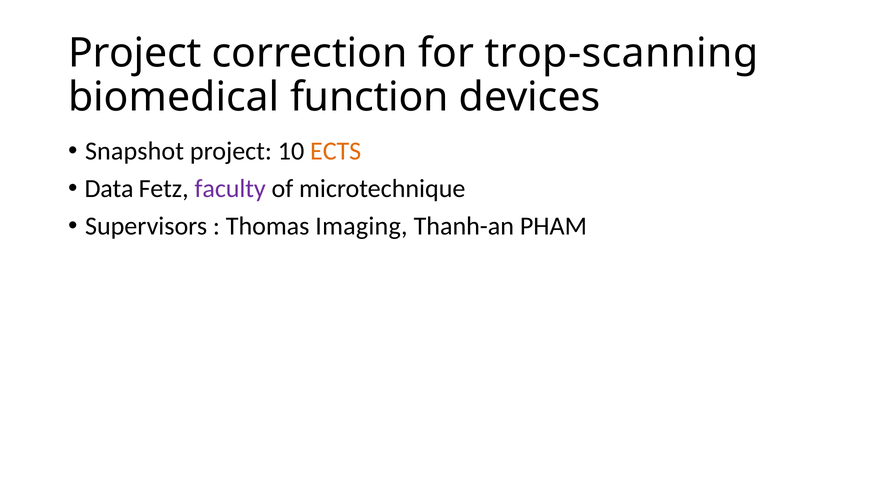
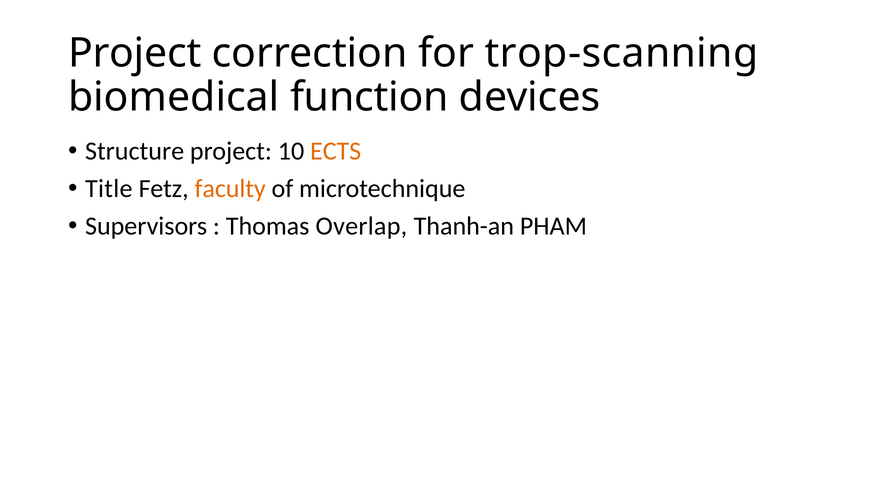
Snapshot: Snapshot -> Structure
Data: Data -> Title
faculty colour: purple -> orange
Imaging: Imaging -> Overlap
